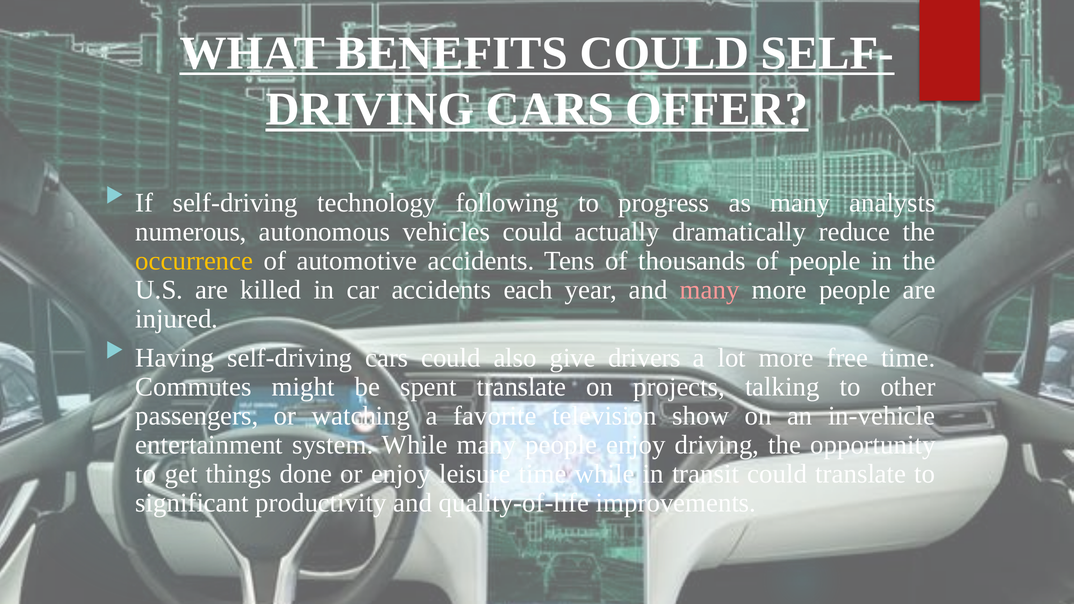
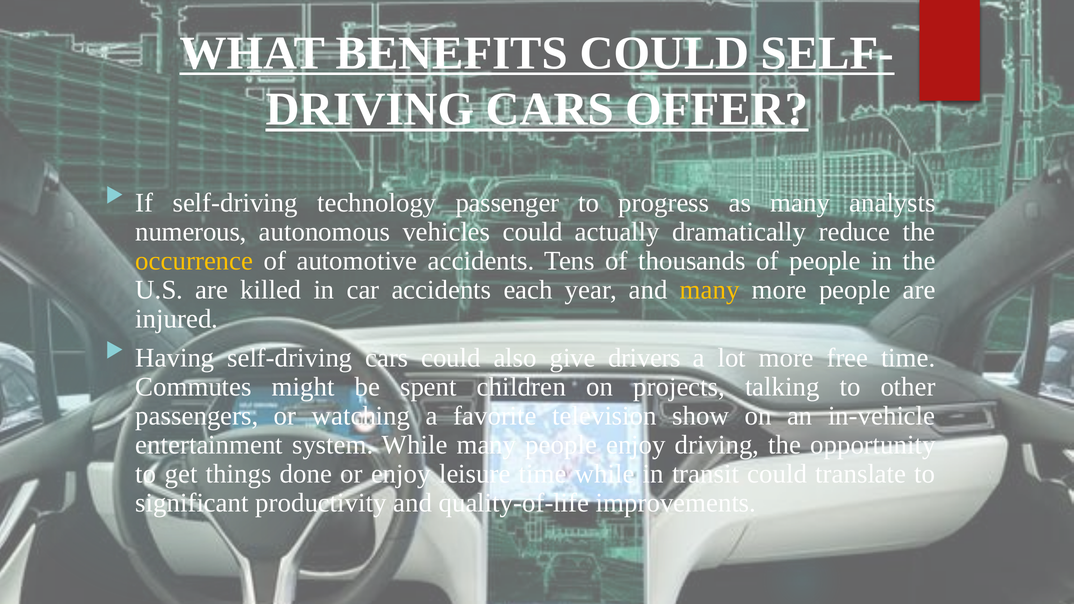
following: following -> passenger
many at (710, 290) colour: pink -> yellow
spent translate: translate -> children
